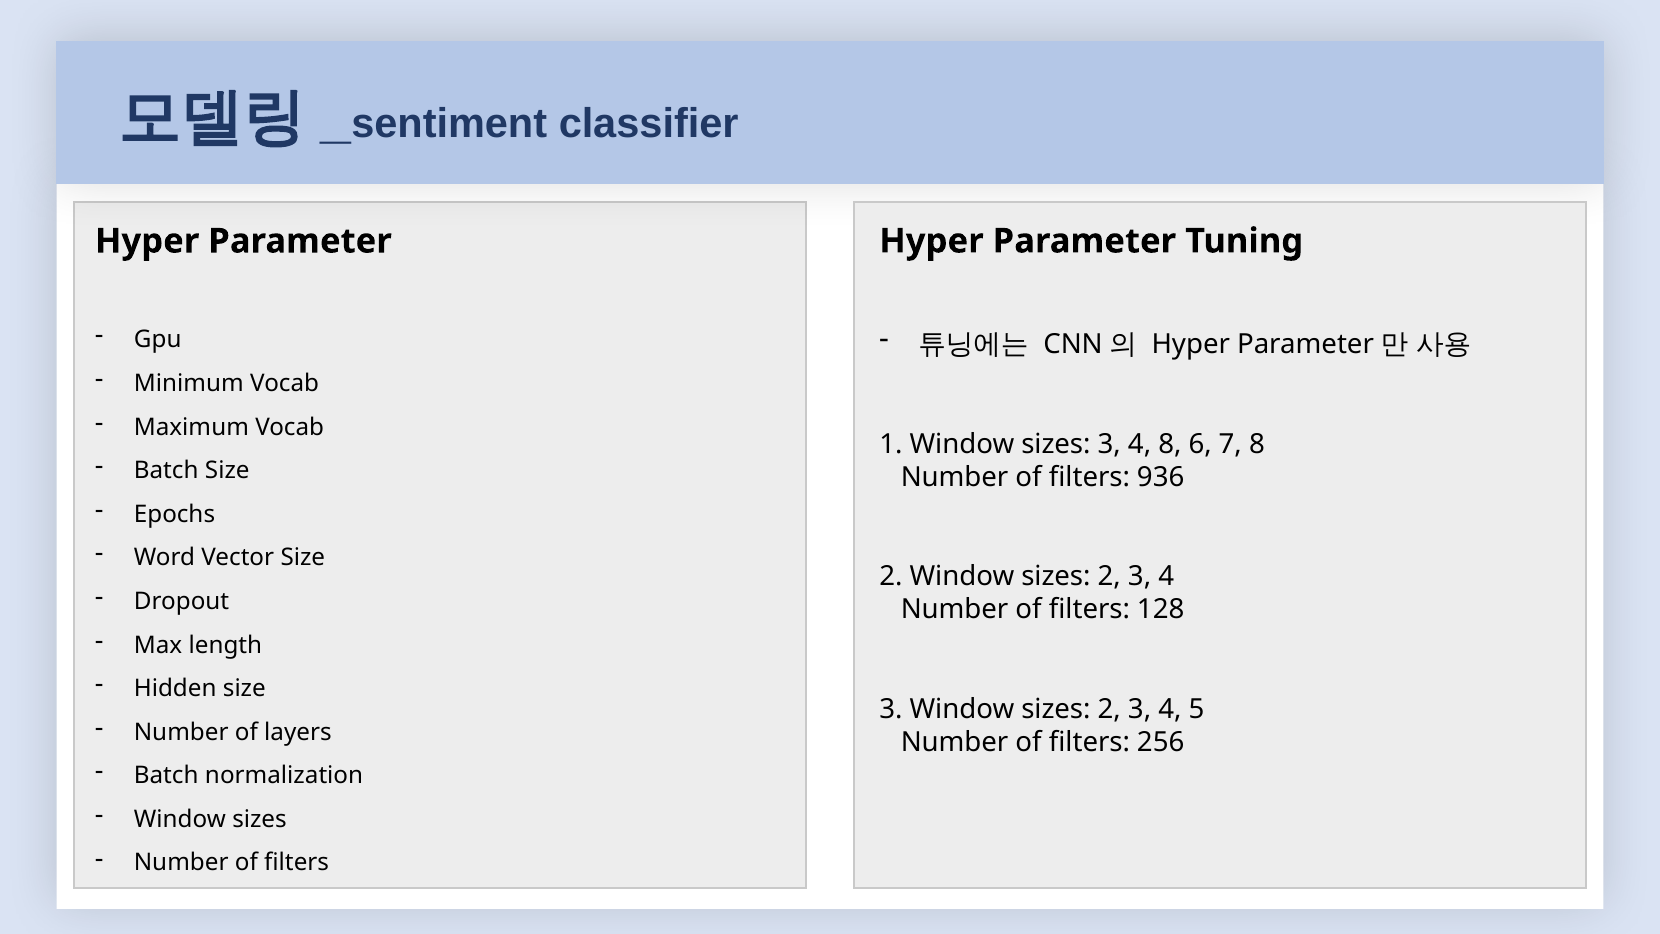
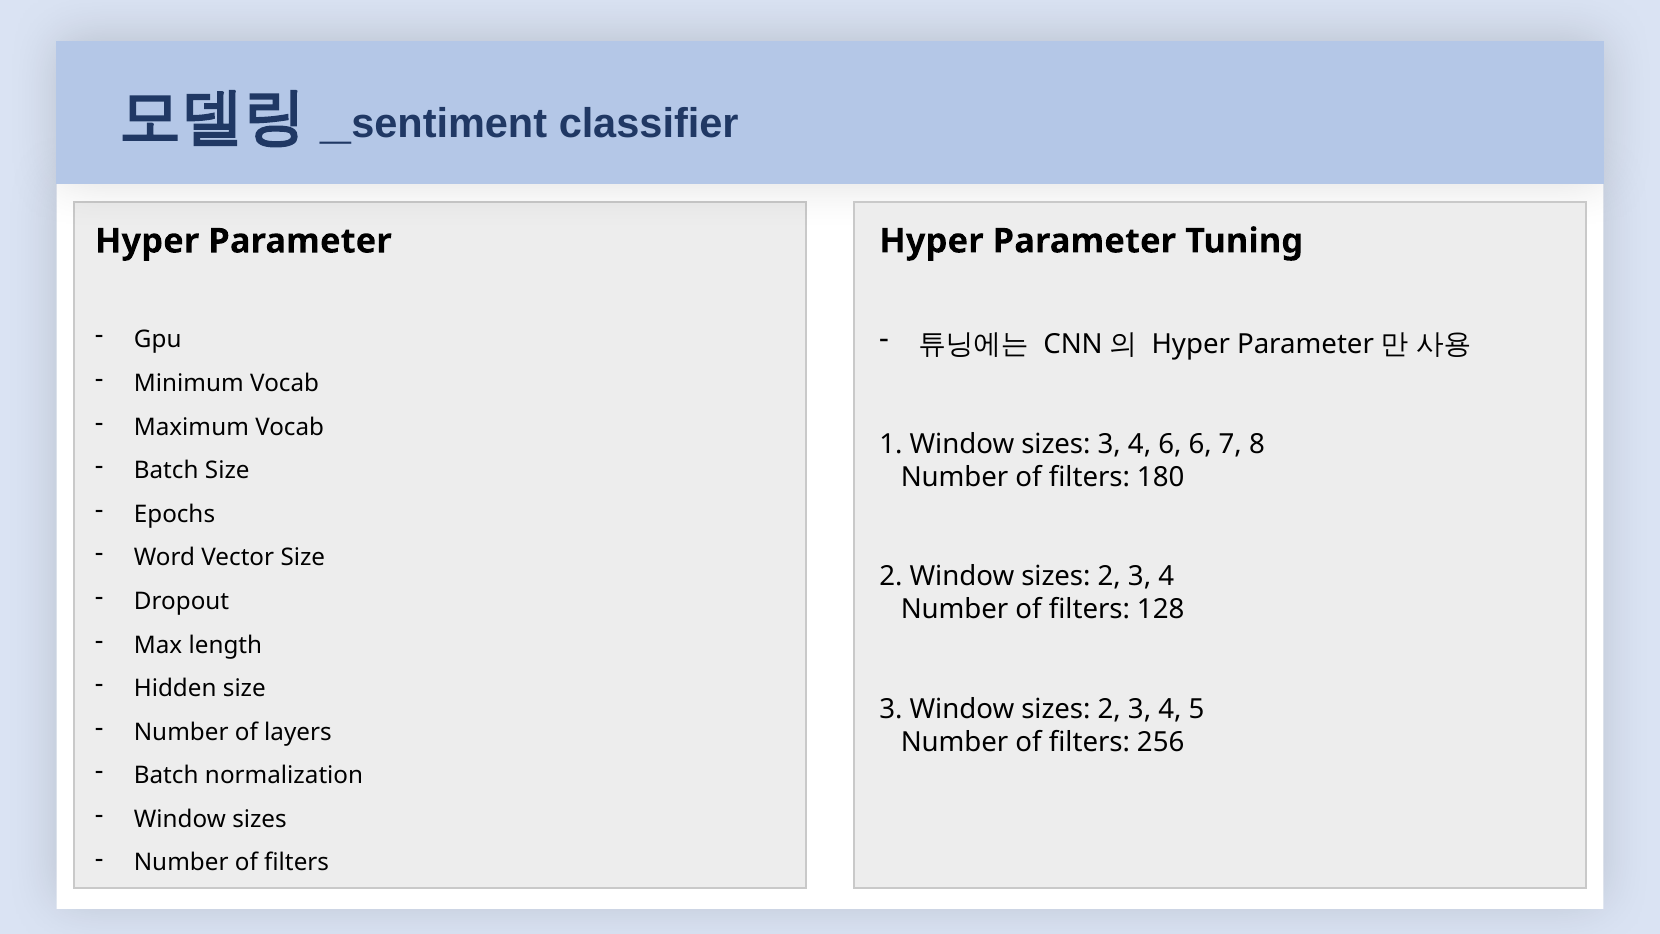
4 8: 8 -> 6
936: 936 -> 180
